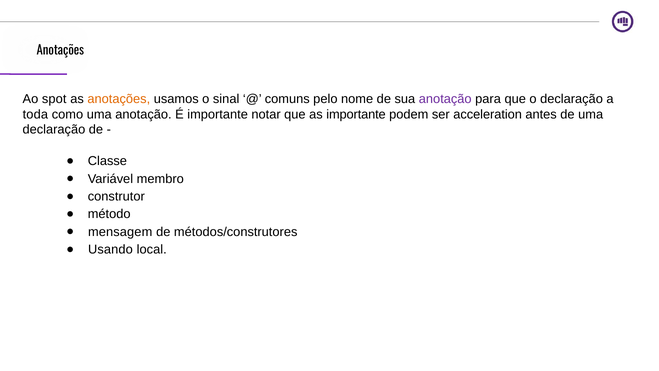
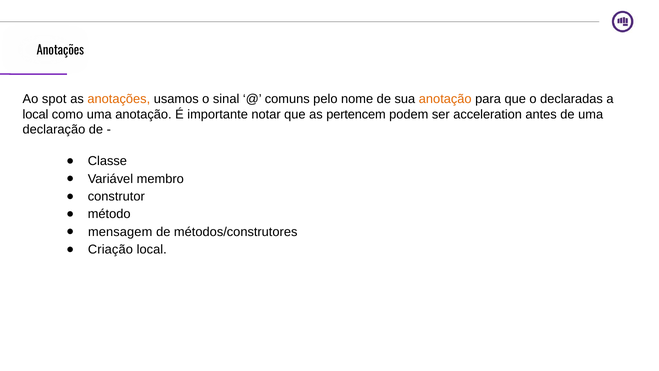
anotação at (445, 99) colour: purple -> orange
o declaração: declaração -> declaradas
toda at (35, 114): toda -> local
as importante: importante -> pertencem
Usando: Usando -> Criação
